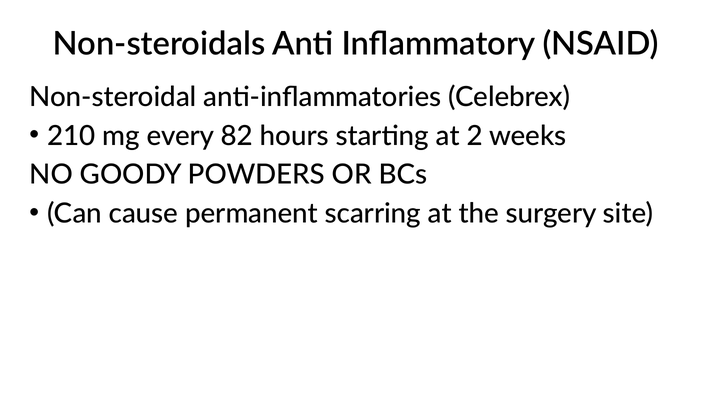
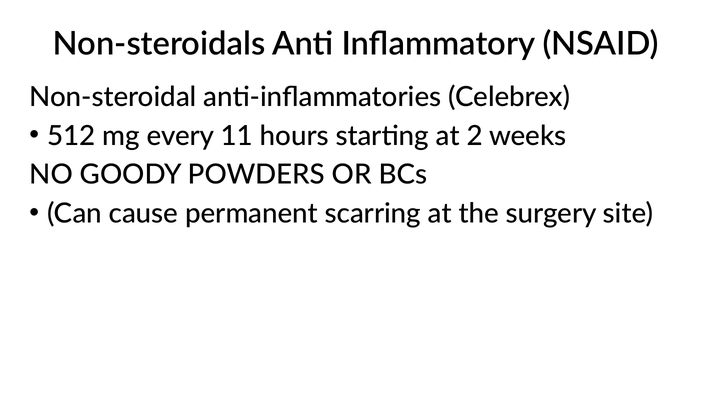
210: 210 -> 512
82: 82 -> 11
